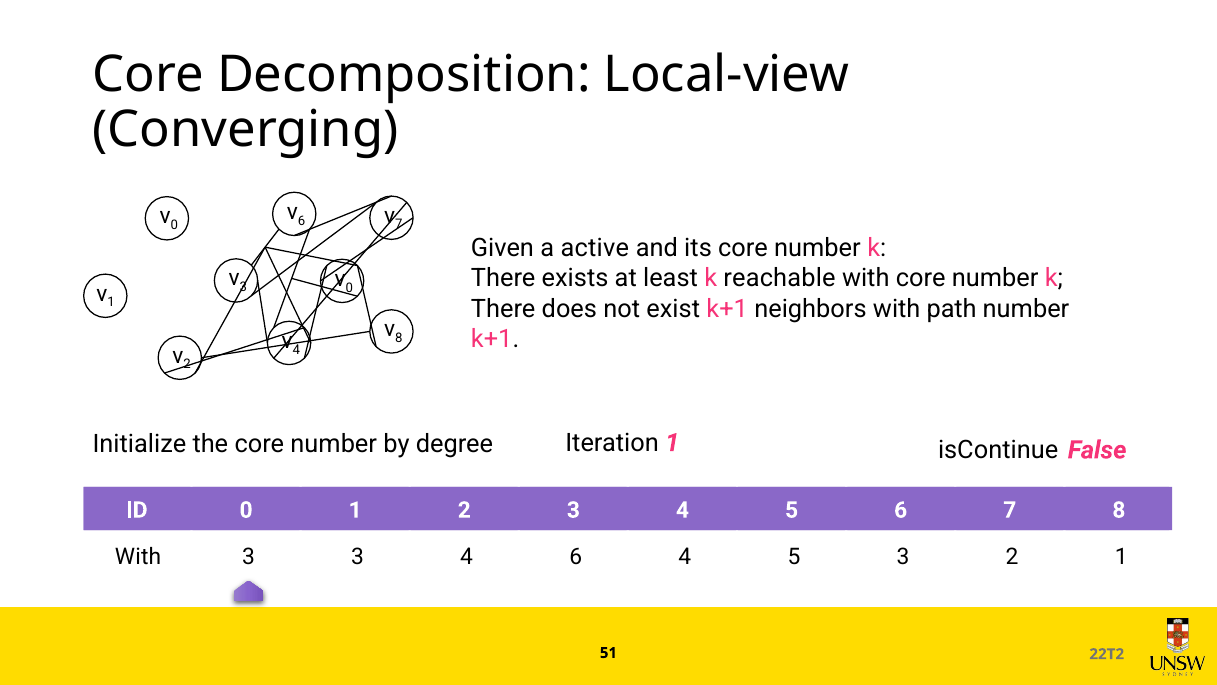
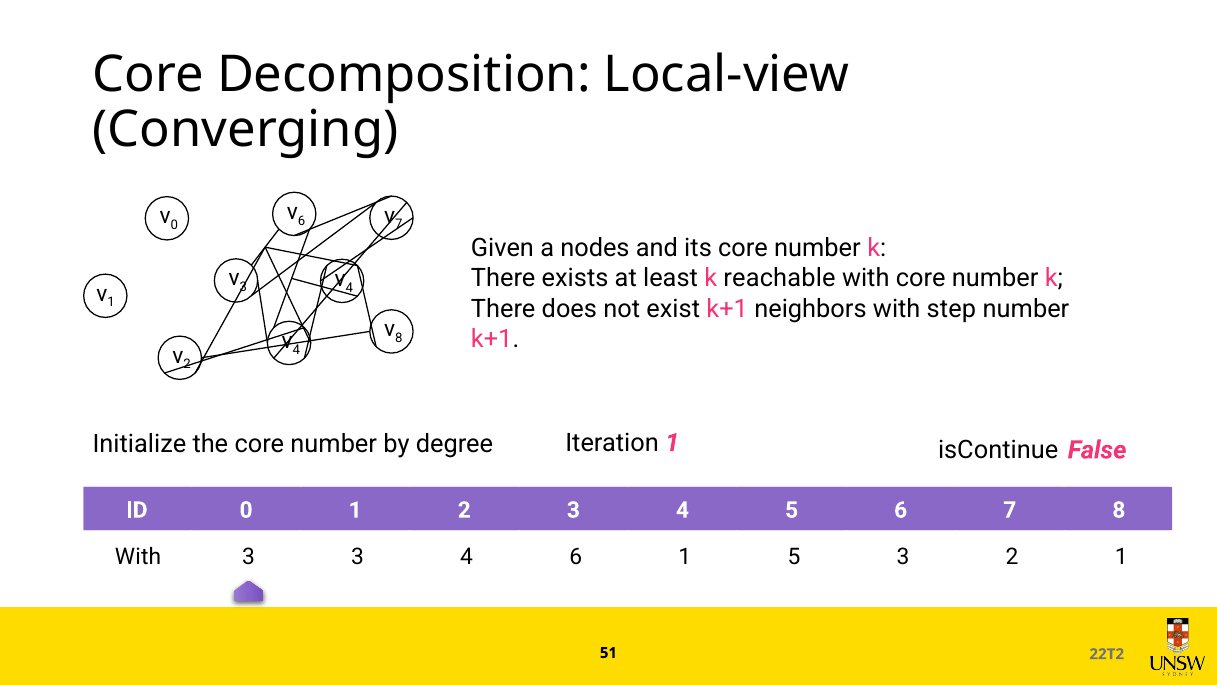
active: active -> nodes
0 at (349, 287): 0 -> 4
path: path -> step
6 4: 4 -> 1
